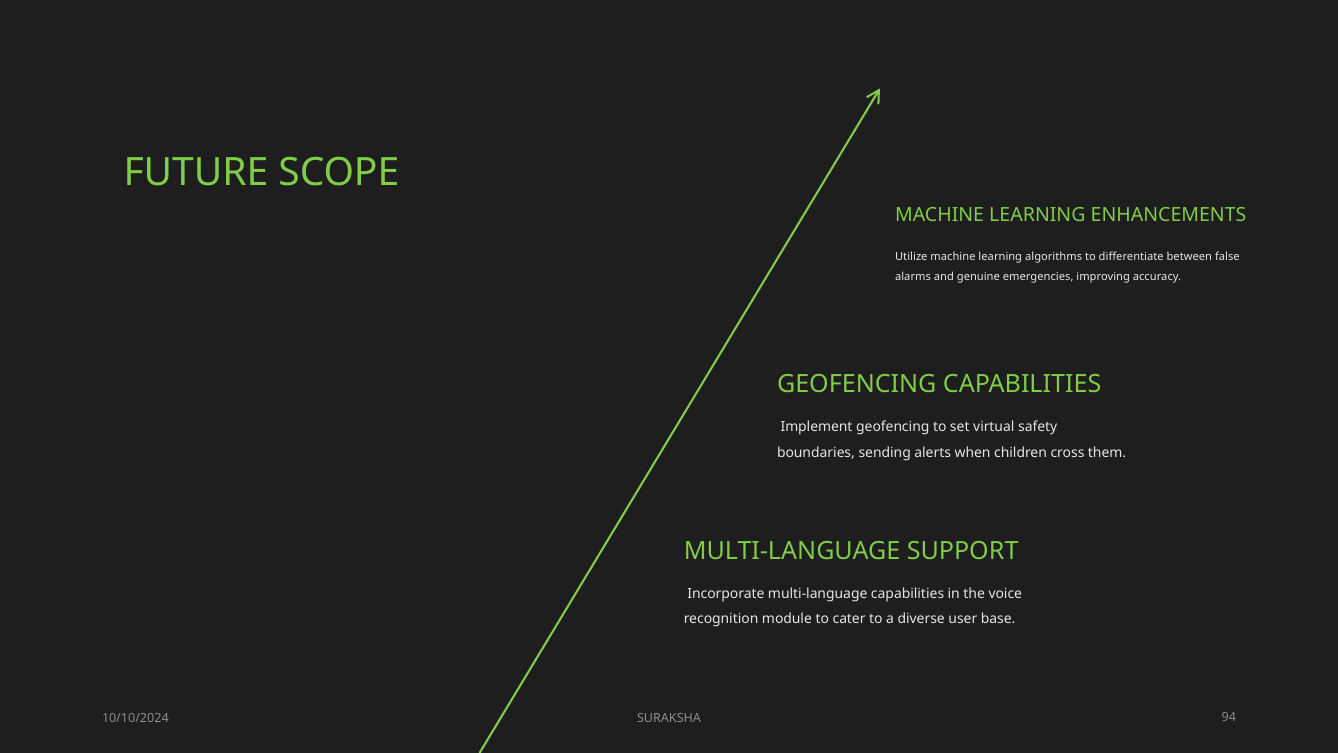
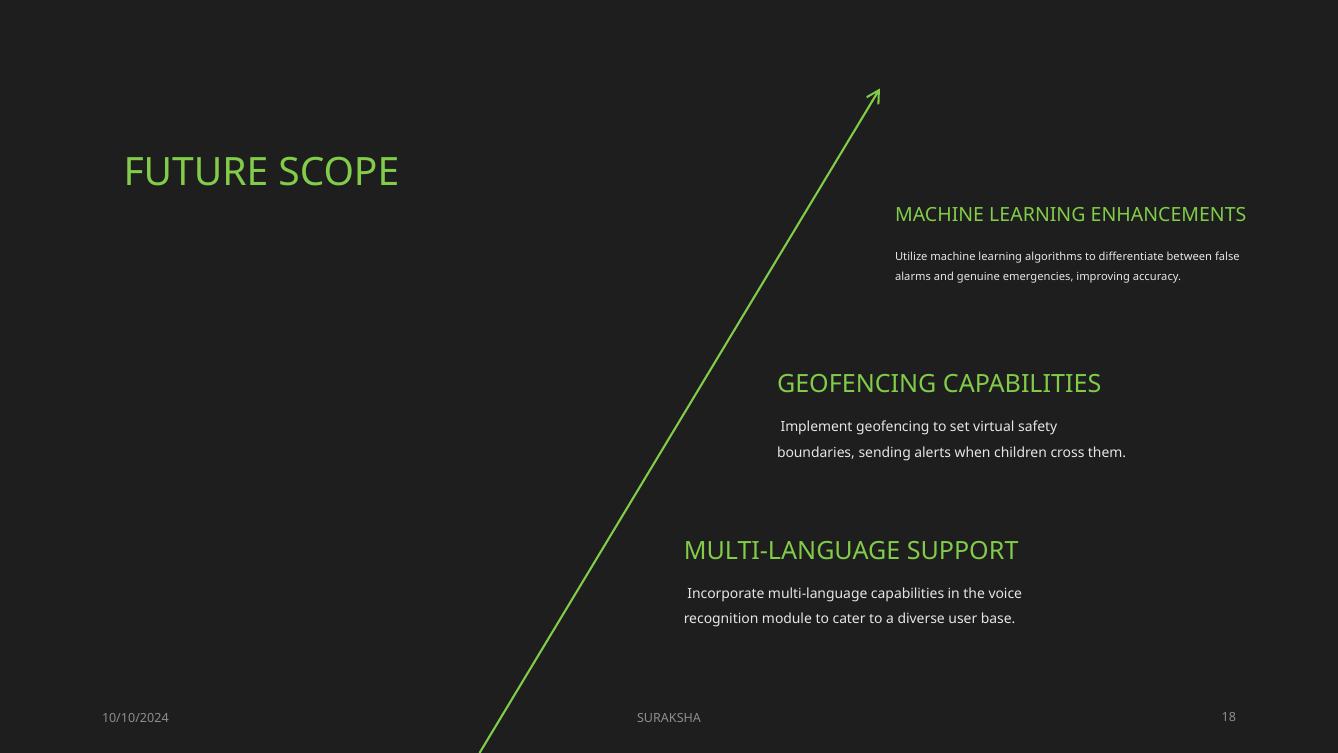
94: 94 -> 18
